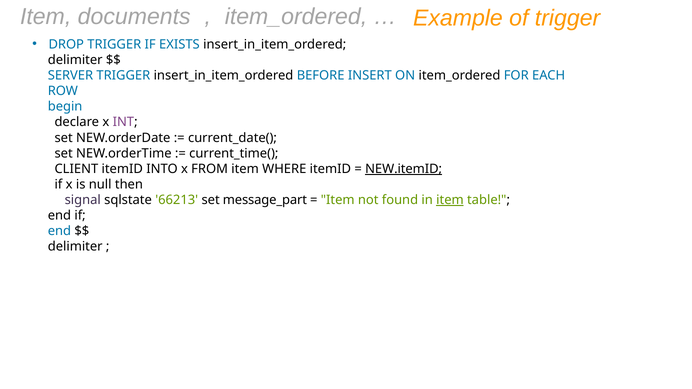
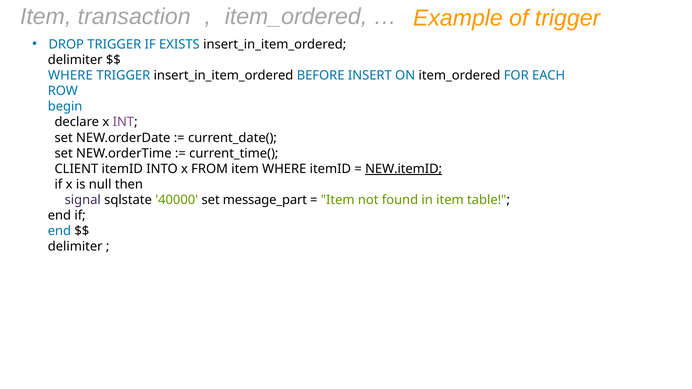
documents: documents -> transaction
SERVER at (70, 76): SERVER -> WHERE
66213: 66213 -> 40000
item at (450, 200) underline: present -> none
